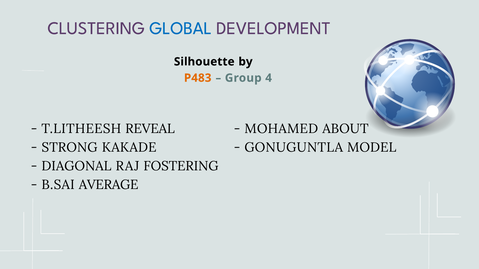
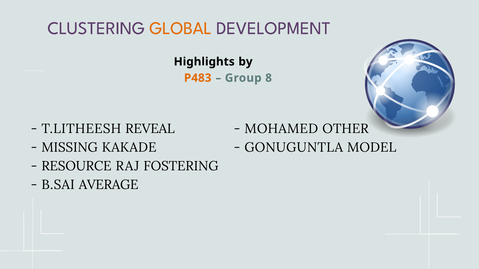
GLOBAL colour: blue -> orange
Silhouette: Silhouette -> Highlights
4: 4 -> 8
ABOUT: ABOUT -> OTHER
STRONG: STRONG -> MISSING
DIAGONAL: DIAGONAL -> RESOURCE
